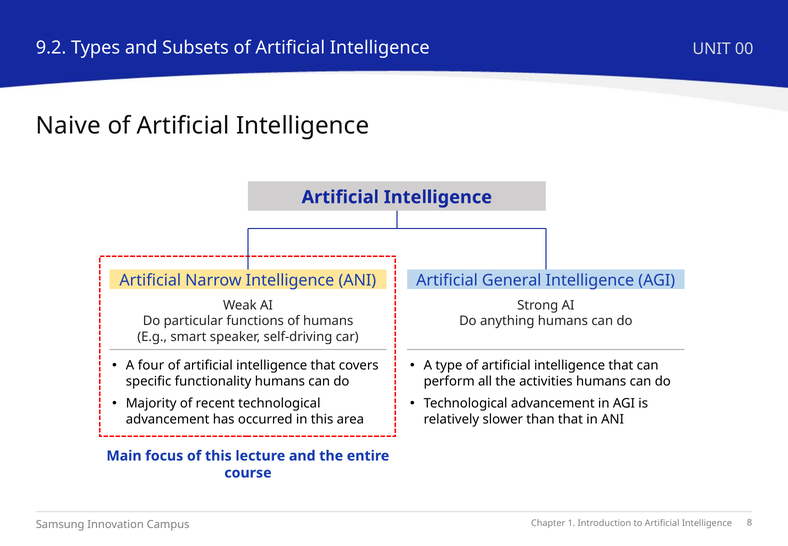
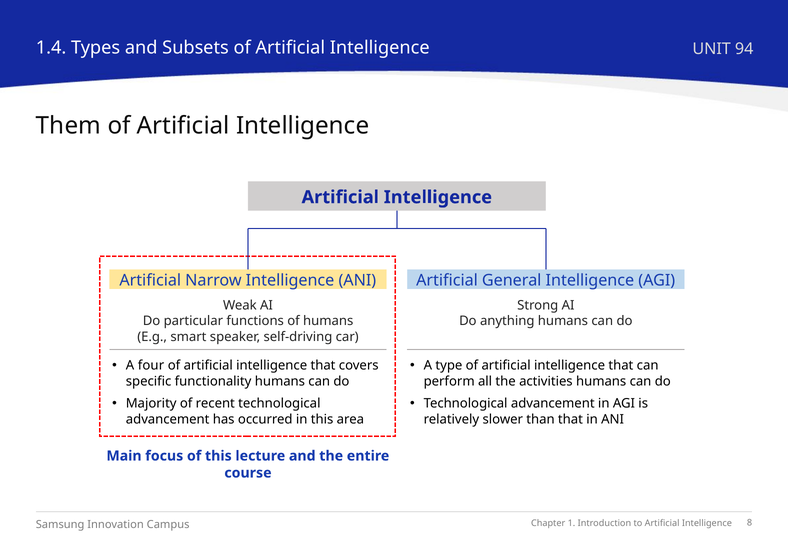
9.2: 9.2 -> 1.4
00: 00 -> 94
Naive: Naive -> Them
